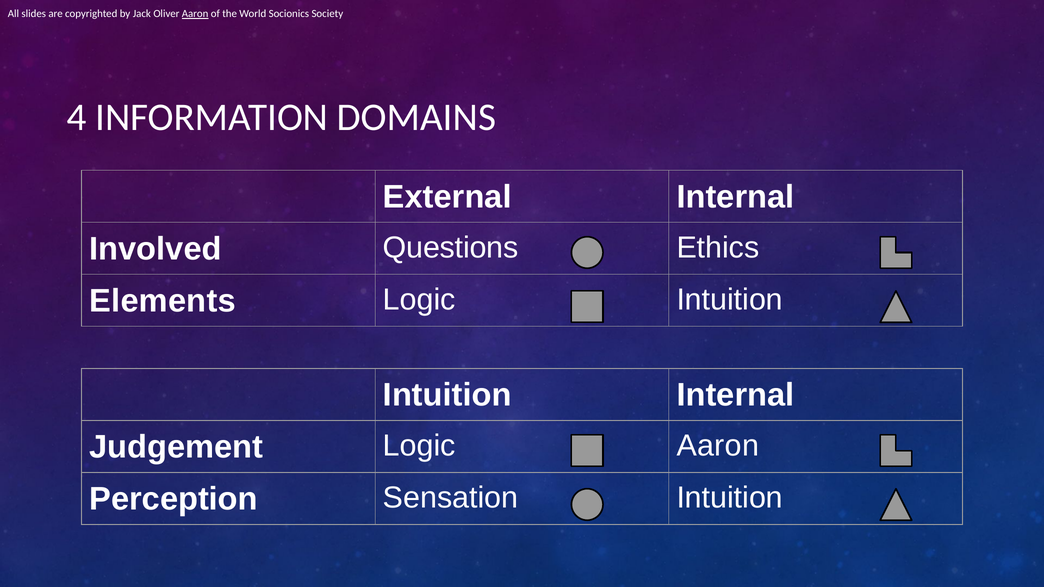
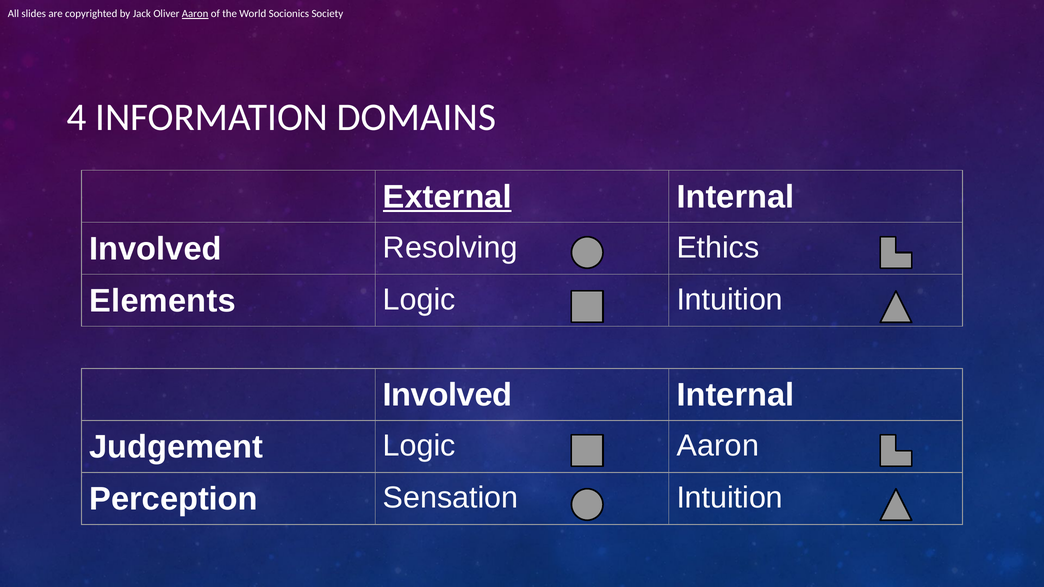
External underline: none -> present
Questions: Questions -> Resolving
Intuition at (447, 395): Intuition -> Involved
